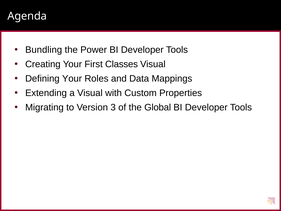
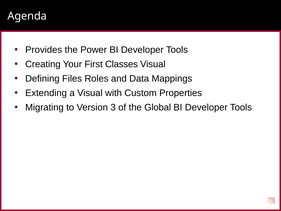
Bundling: Bundling -> Provides
Defining Your: Your -> Files
